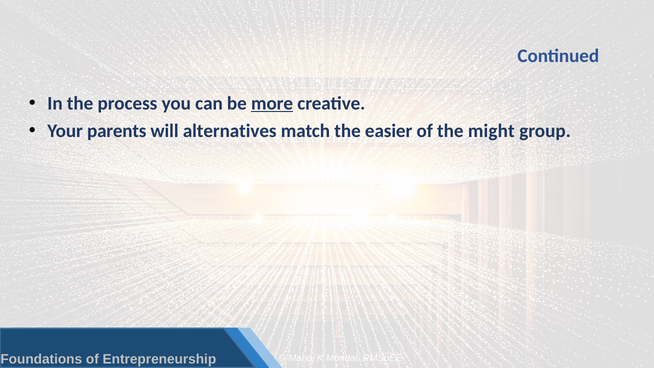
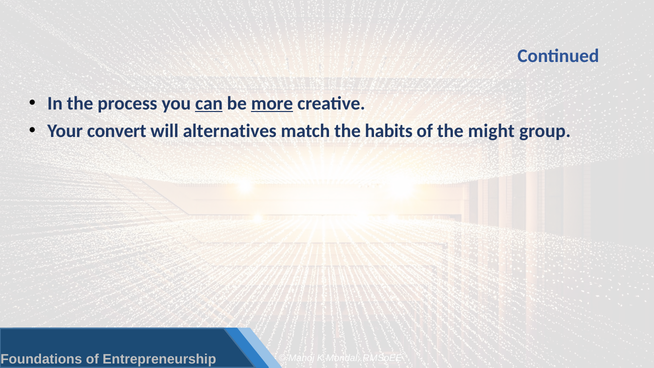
can underline: none -> present
parents: parents -> convert
easier: easier -> habits
